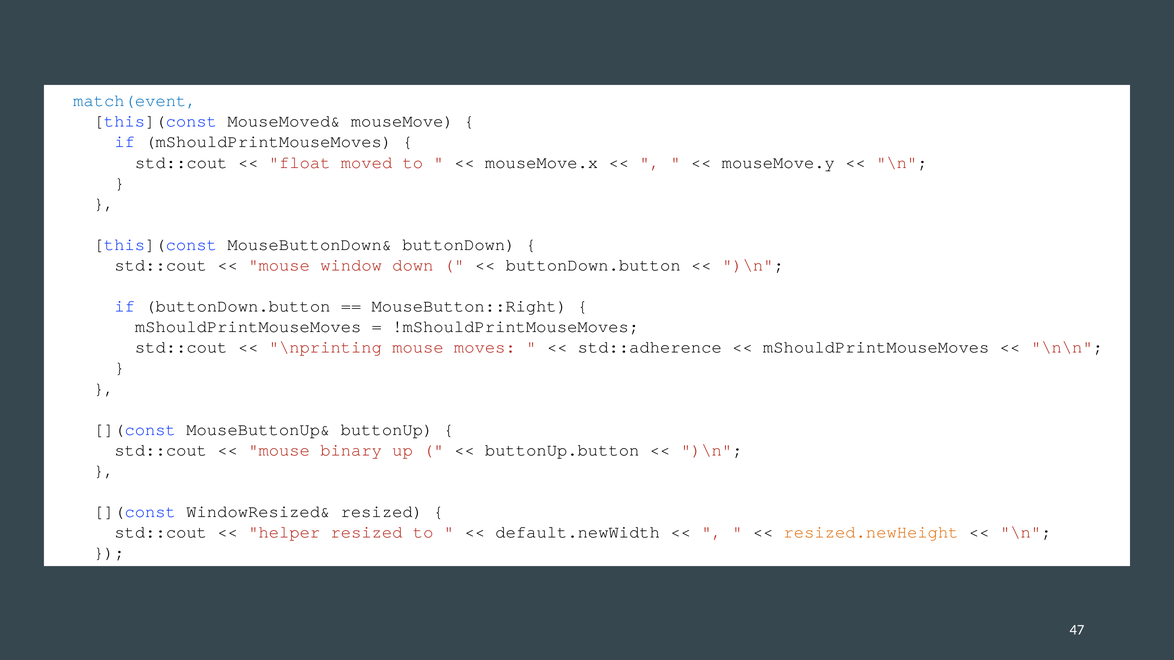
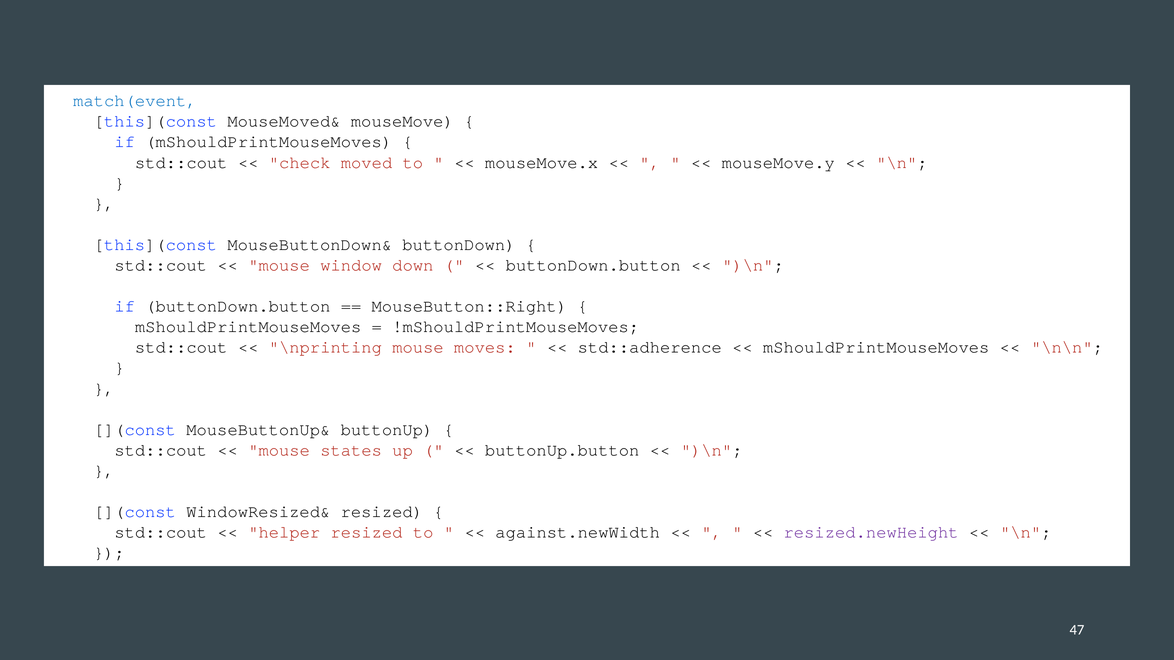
float: float -> check
binary: binary -> states
default.newWidth: default.newWidth -> against.newWidth
resized.newHeight colour: orange -> purple
